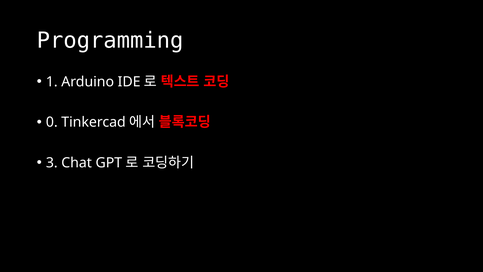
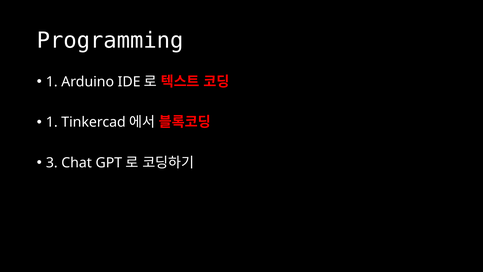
0 at (52, 122): 0 -> 1
